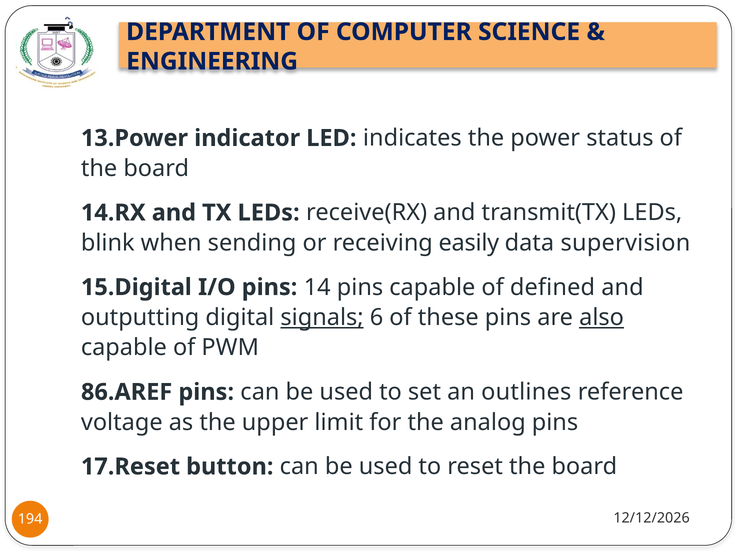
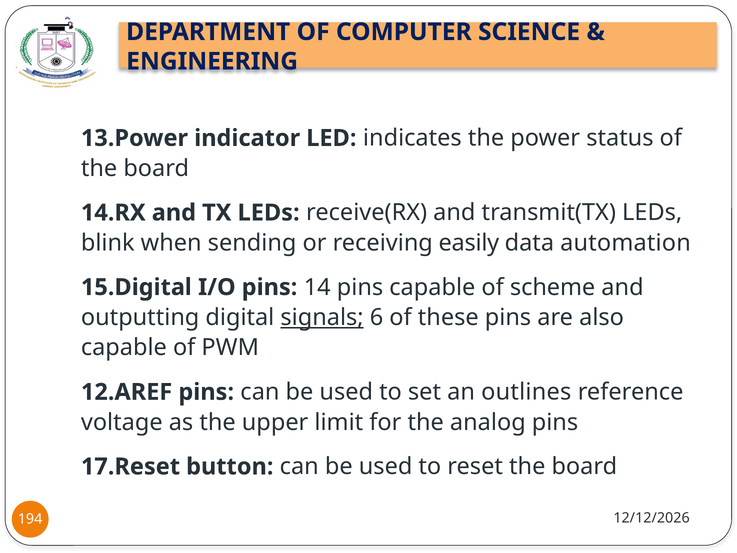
supervision: supervision -> automation
defined: defined -> scheme
also underline: present -> none
86.AREF: 86.AREF -> 12.AREF
